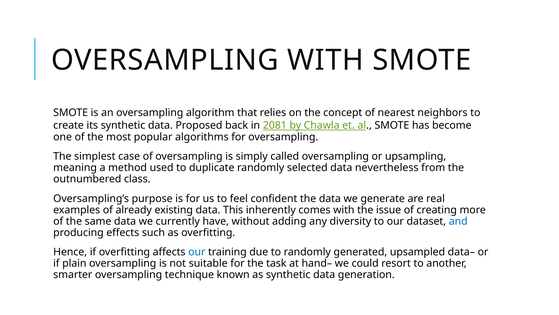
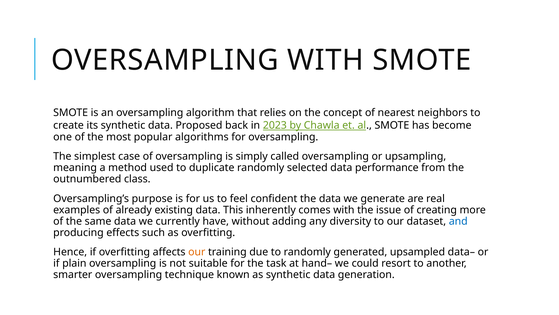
2081: 2081 -> 2023
nevertheless: nevertheless -> performance
our at (197, 252) colour: blue -> orange
